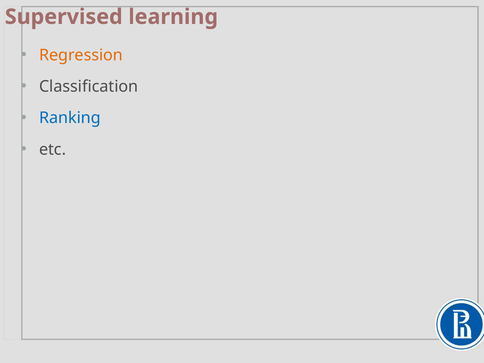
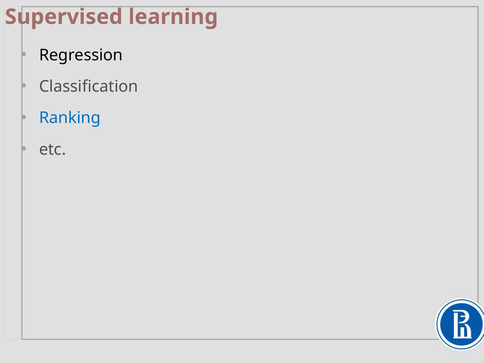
Regression colour: orange -> black
